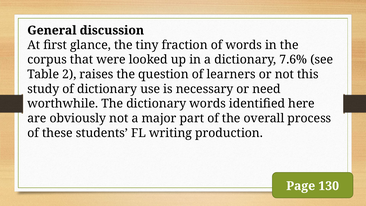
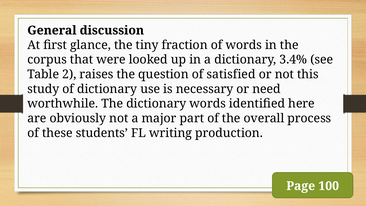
7.6%: 7.6% -> 3.4%
learners: learners -> satisfied
130: 130 -> 100
